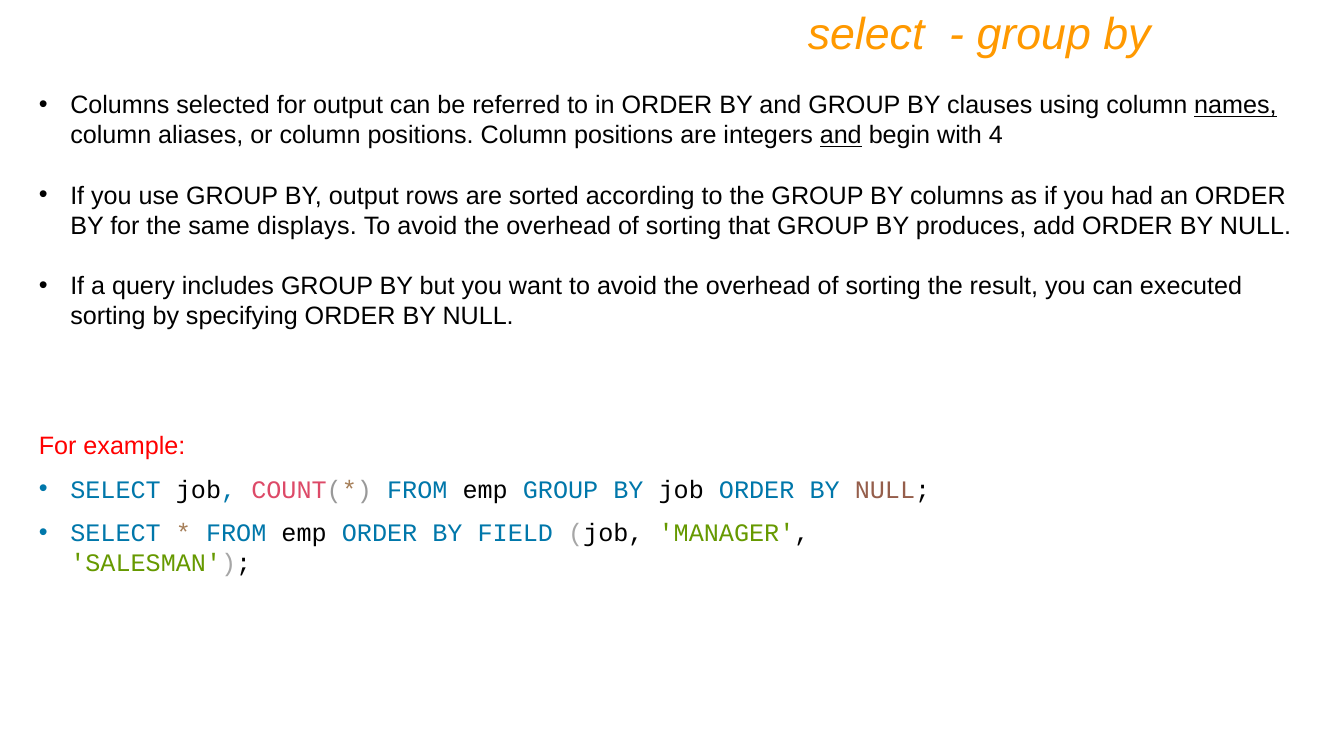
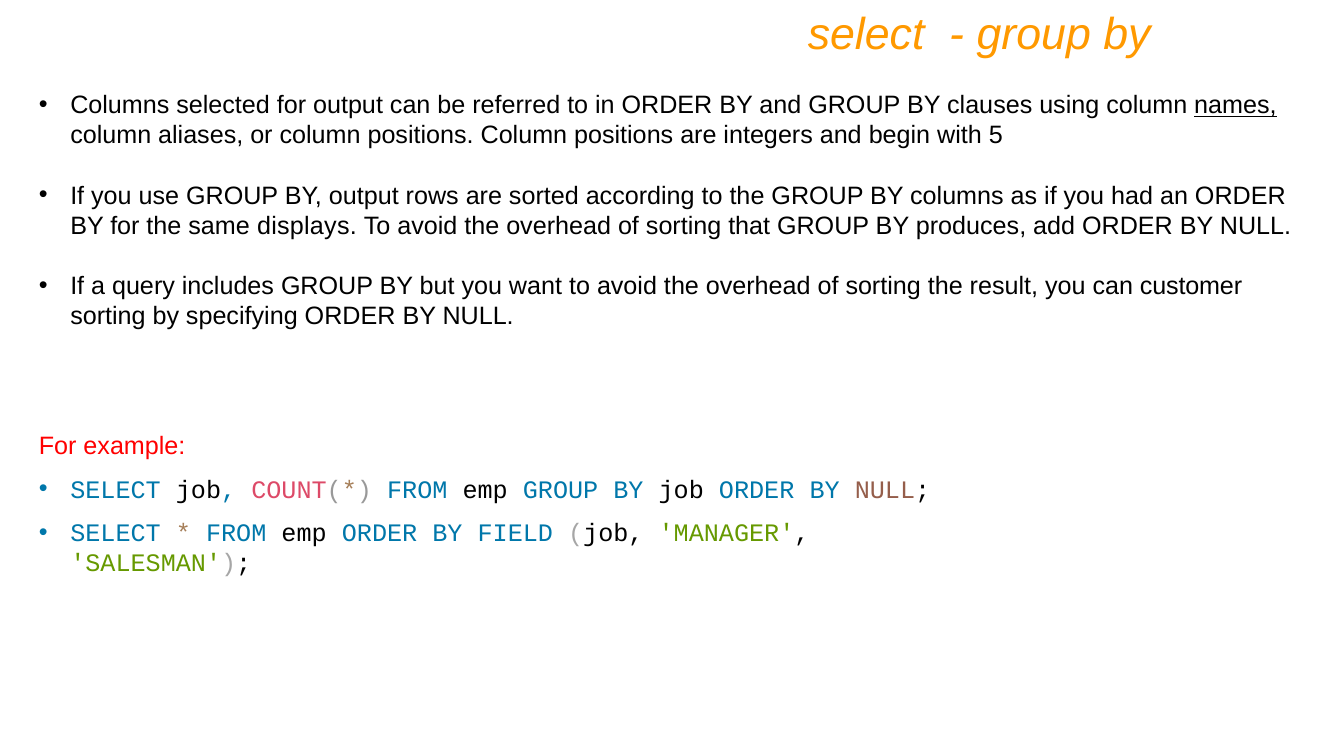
and at (841, 136) underline: present -> none
4: 4 -> 5
executed: executed -> customer
